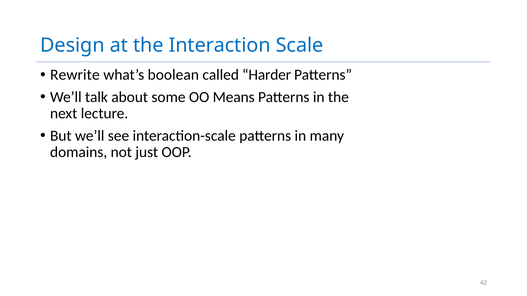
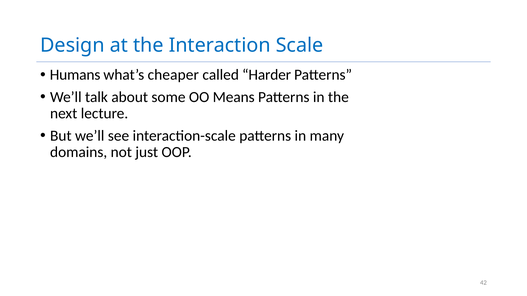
Rewrite: Rewrite -> Humans
boolean: boolean -> cheaper
